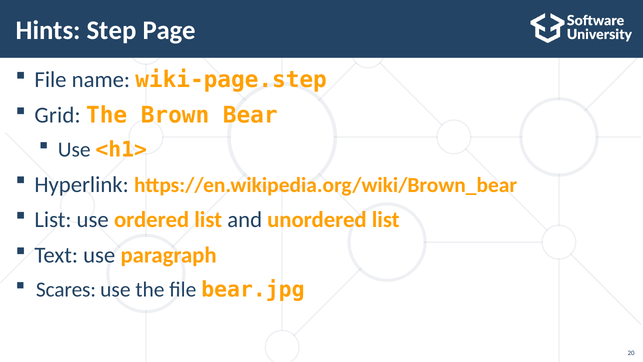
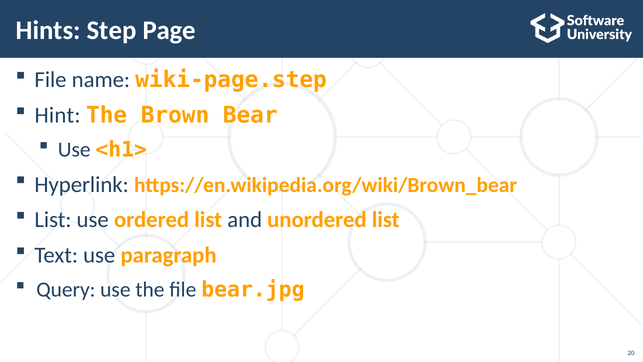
Grid: Grid -> Hint
Scares: Scares -> Query
